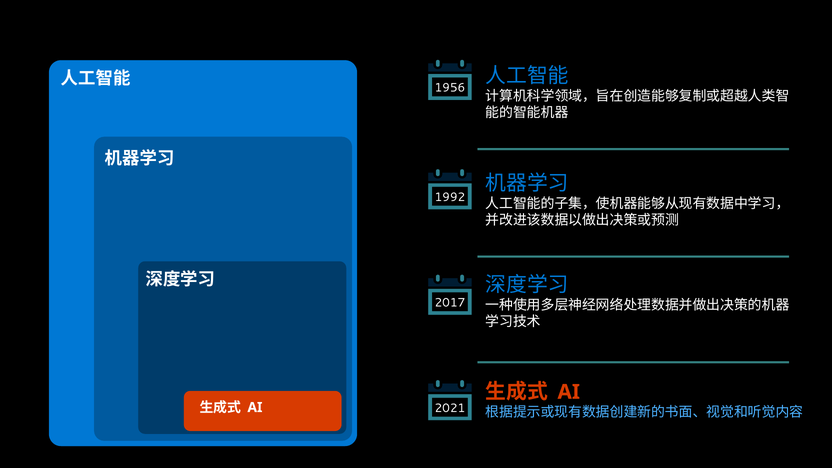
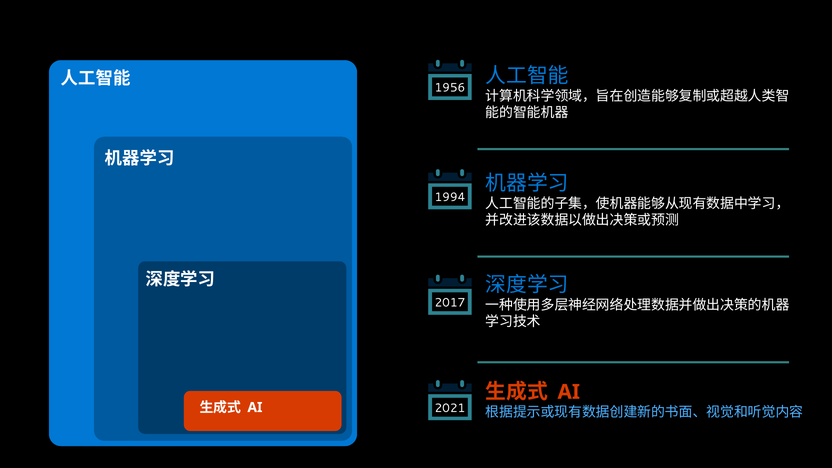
1992: 1992 -> 1994
